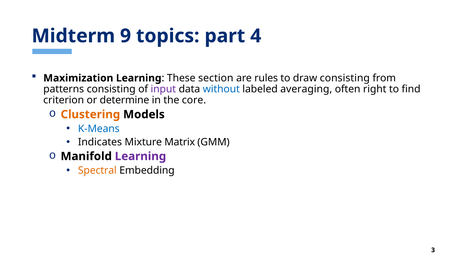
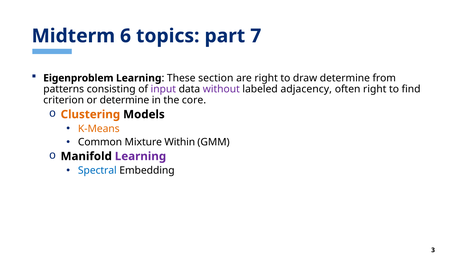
9: 9 -> 6
4: 4 -> 7
Maximization: Maximization -> Eigenproblem
are rules: rules -> right
draw consisting: consisting -> determine
without colour: blue -> purple
averaging: averaging -> adjacency
K-Means colour: blue -> orange
Indicates: Indicates -> Common
Matrix: Matrix -> Within
Spectral colour: orange -> blue
